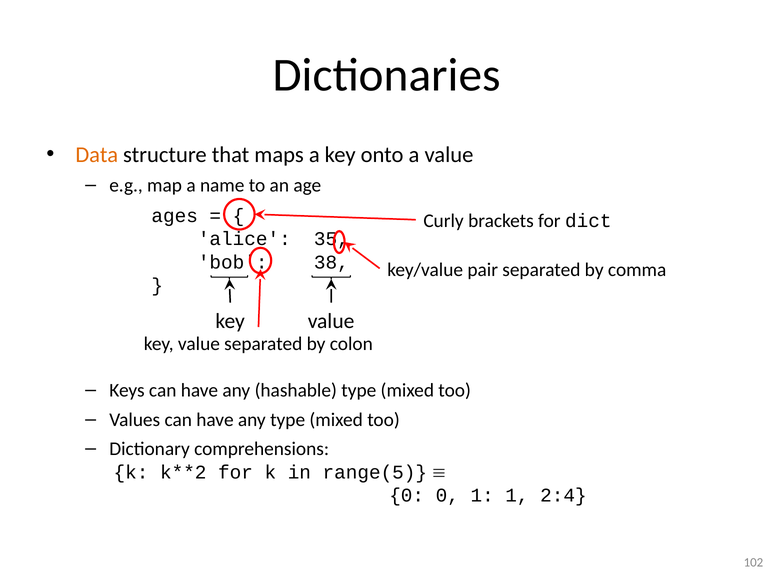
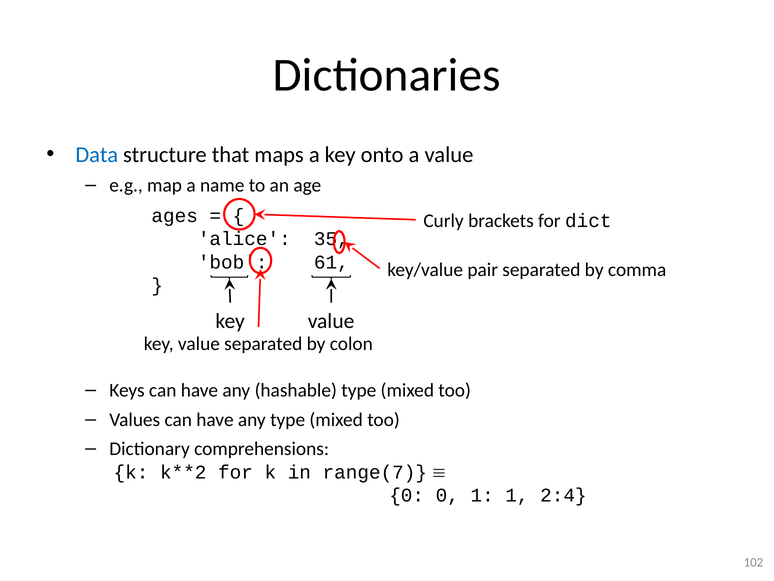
Data colour: orange -> blue
38: 38 -> 61
range(5: range(5 -> range(7
